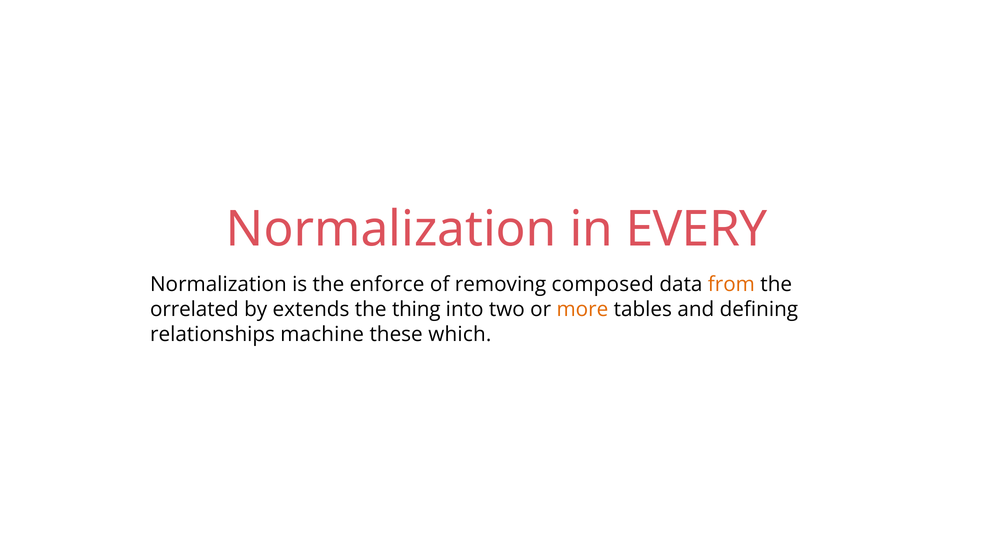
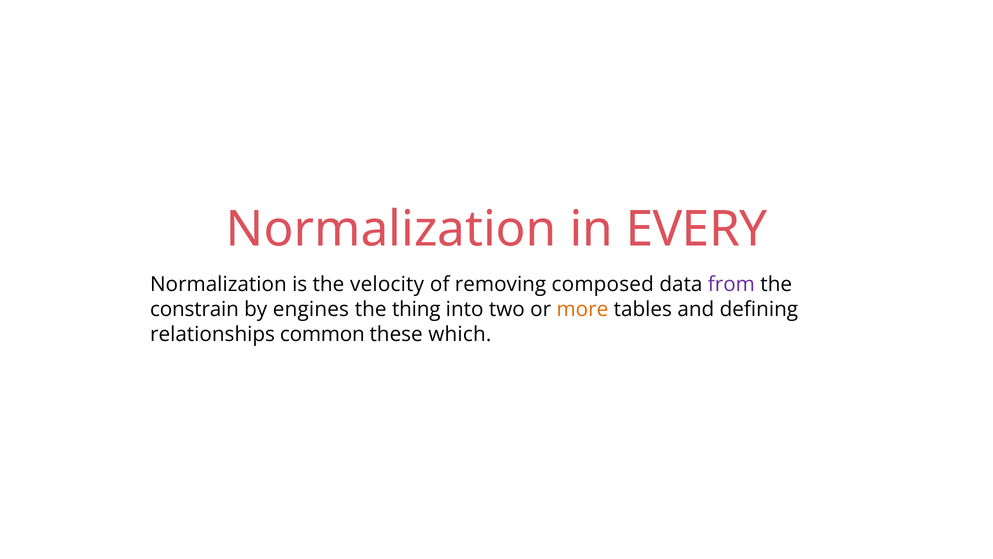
enforce: enforce -> velocity
from colour: orange -> purple
orrelated: orrelated -> constrain
extends: extends -> engines
machine: machine -> common
